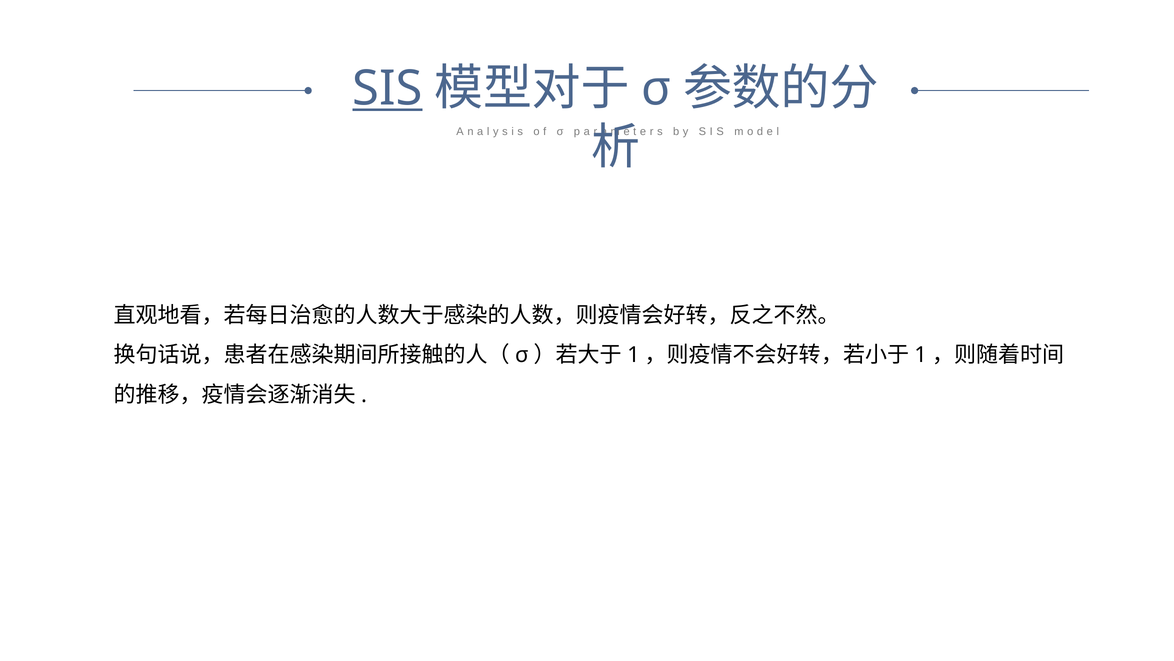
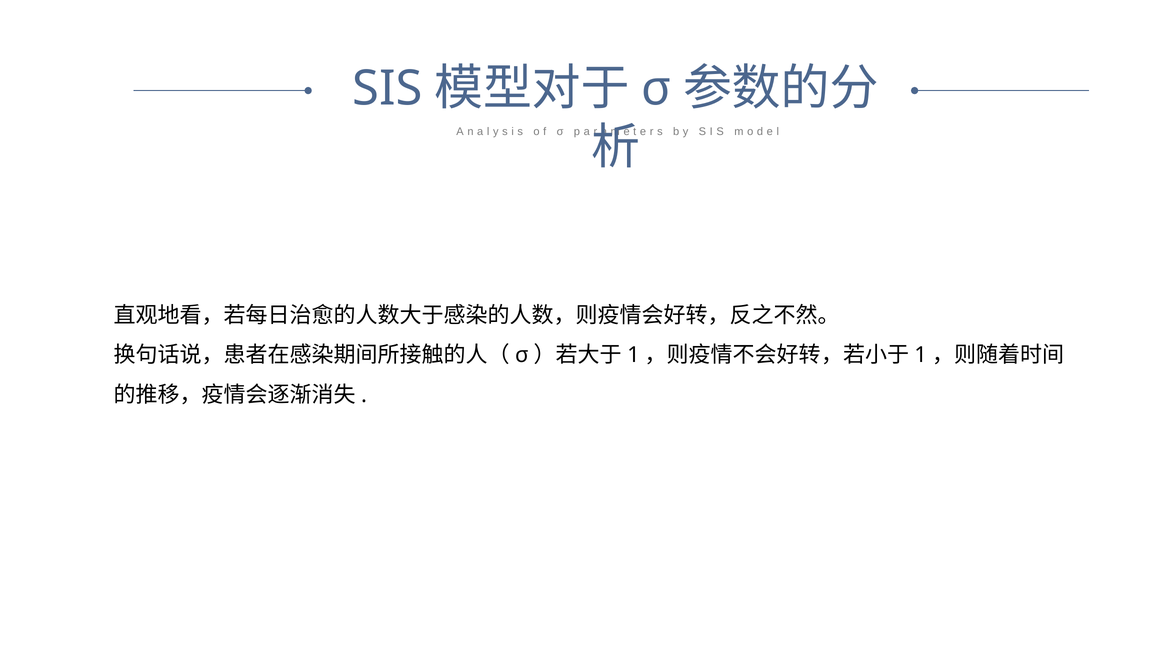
SIS underline: present -> none
